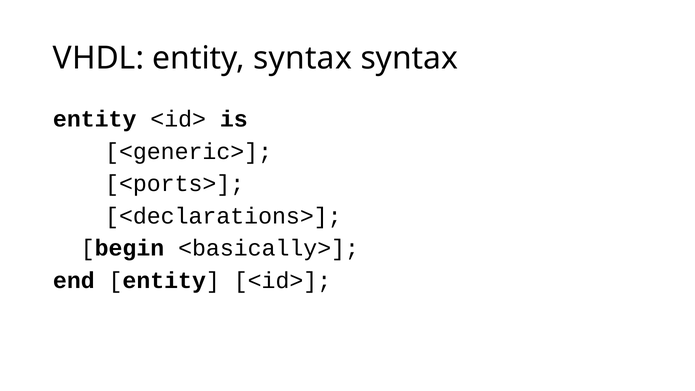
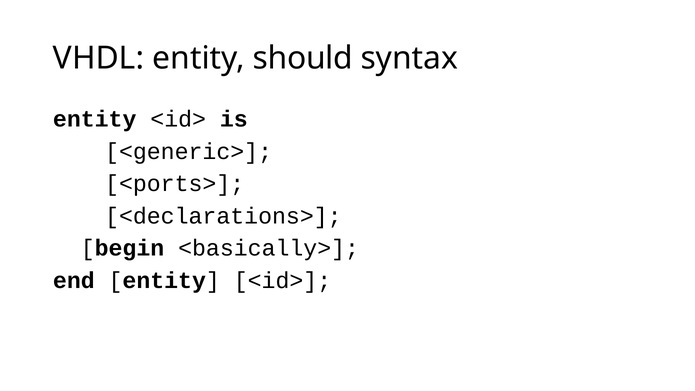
entity syntax: syntax -> should
